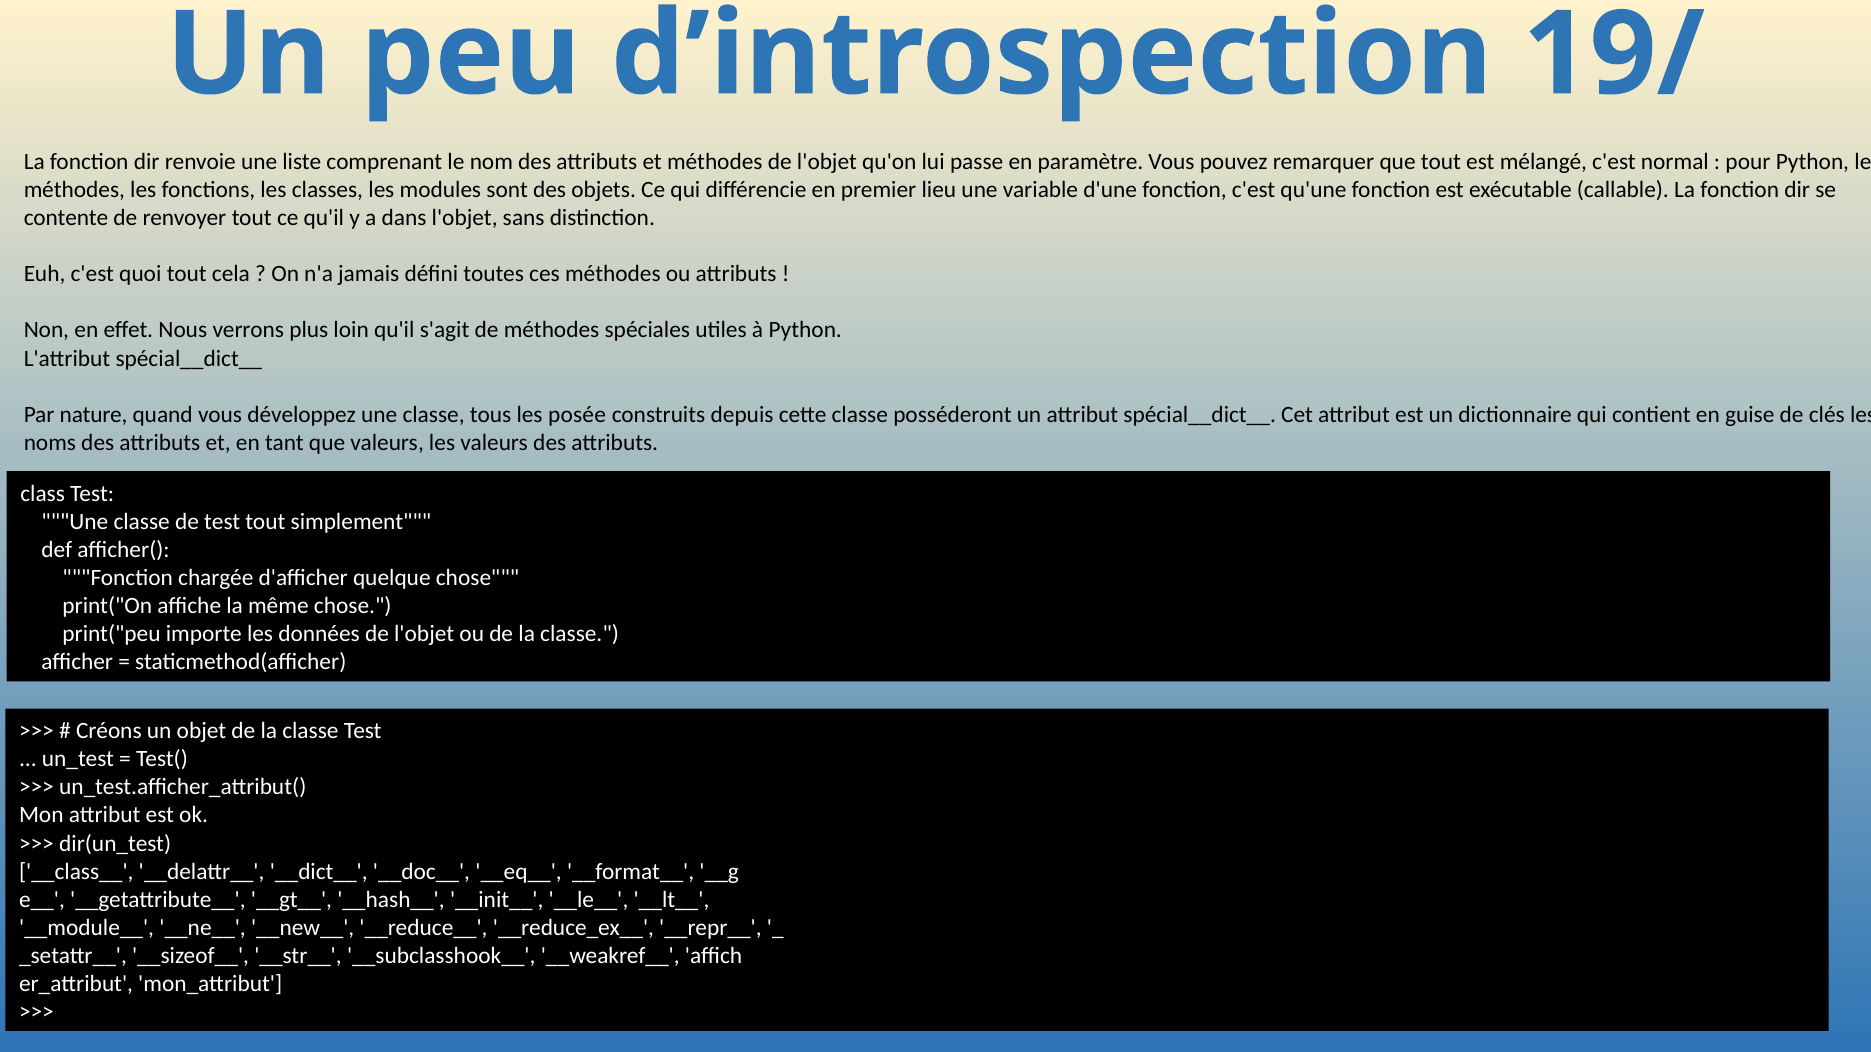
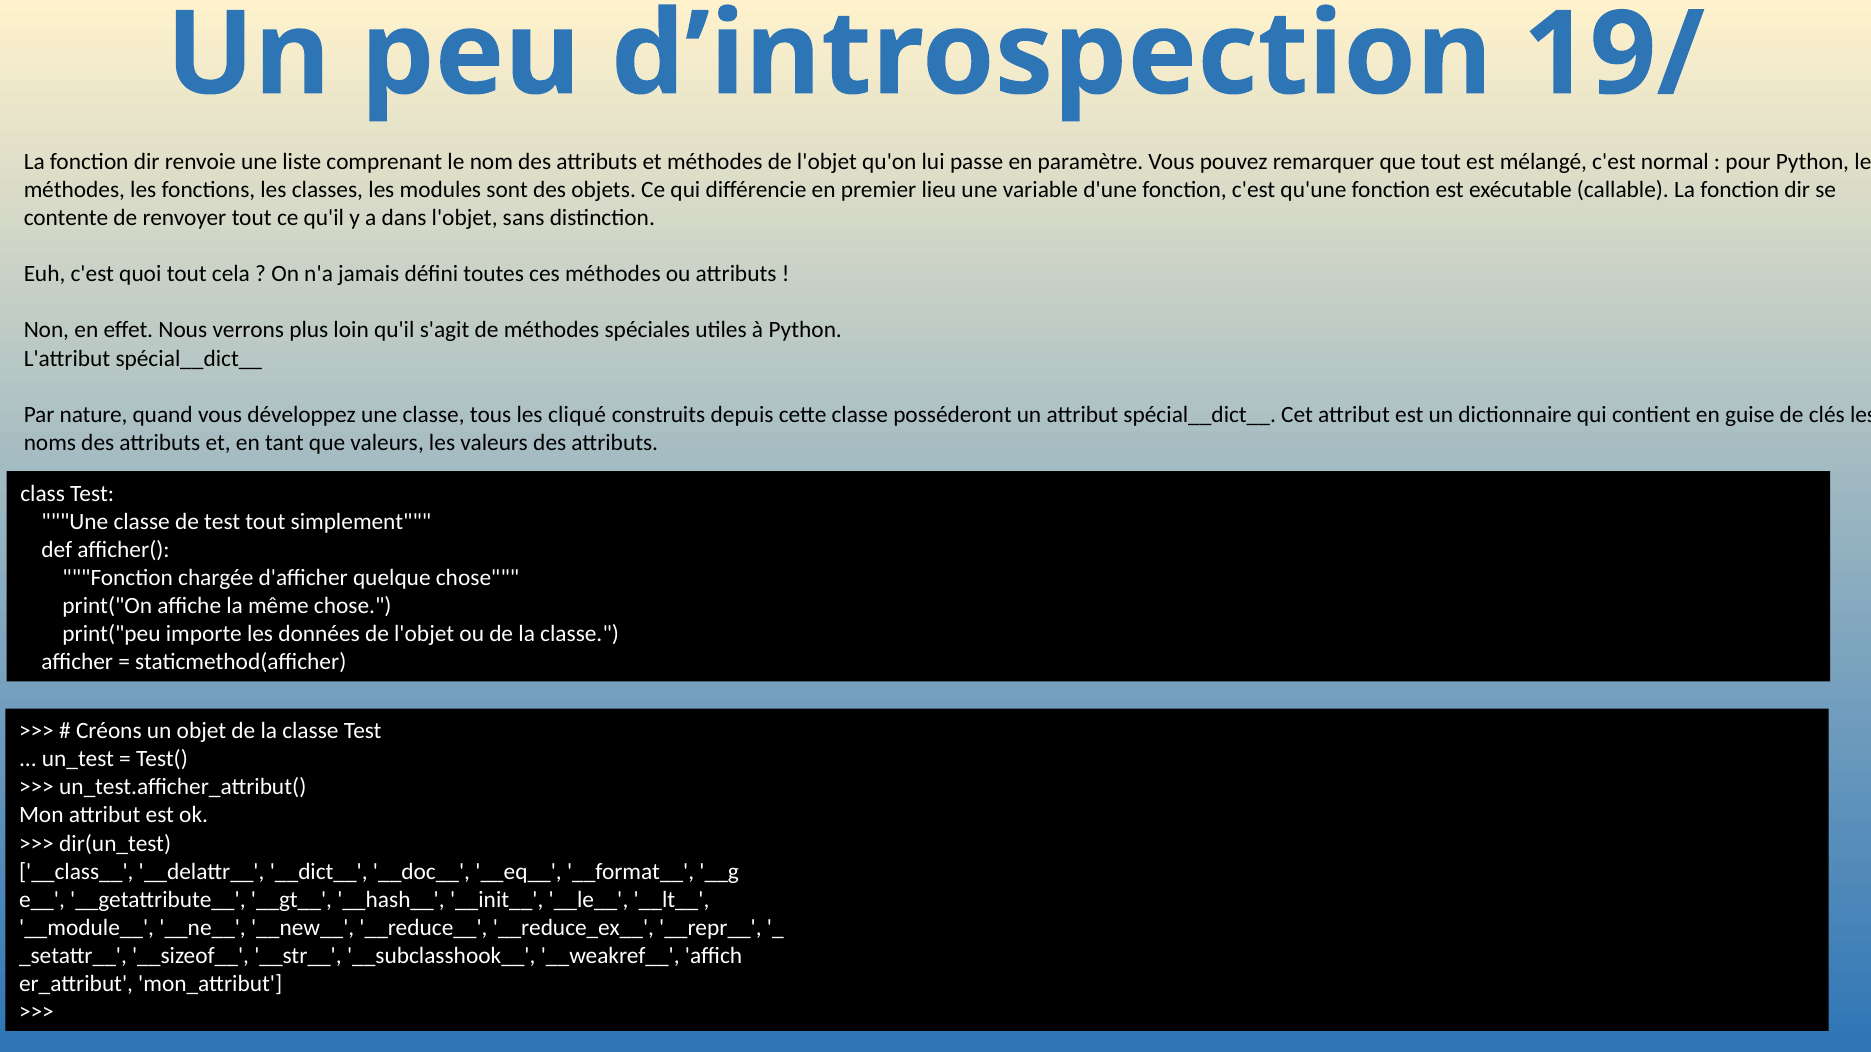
posée: posée -> cliqué
